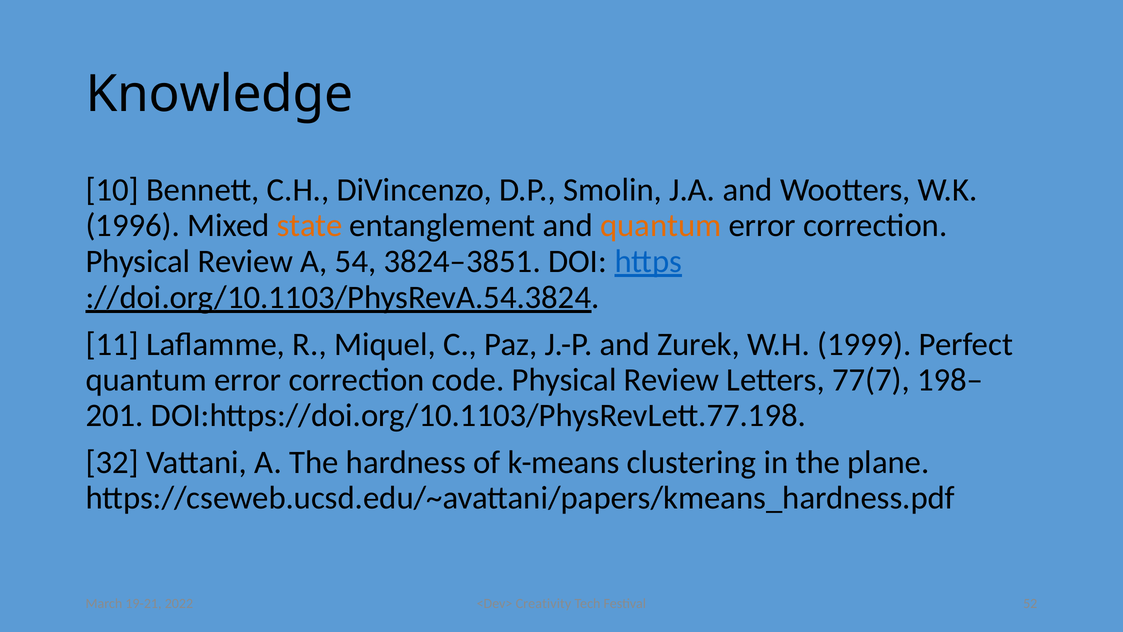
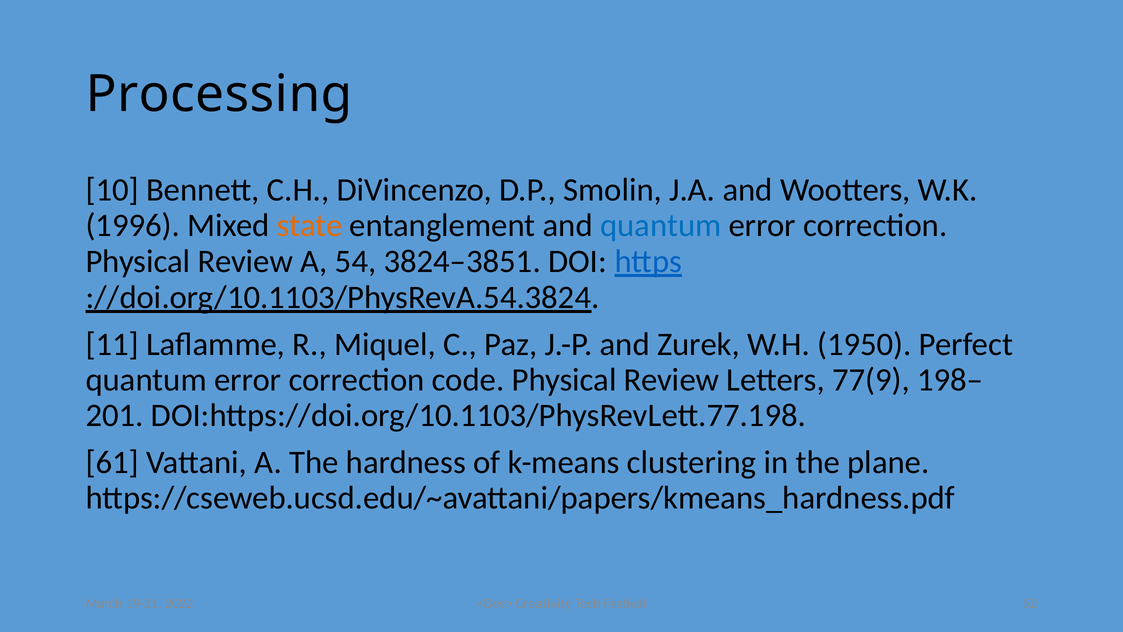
Knowledge: Knowledge -> Processing
quantum at (661, 225) colour: orange -> blue
1999: 1999 -> 1950
77(7: 77(7 -> 77(9
32: 32 -> 61
